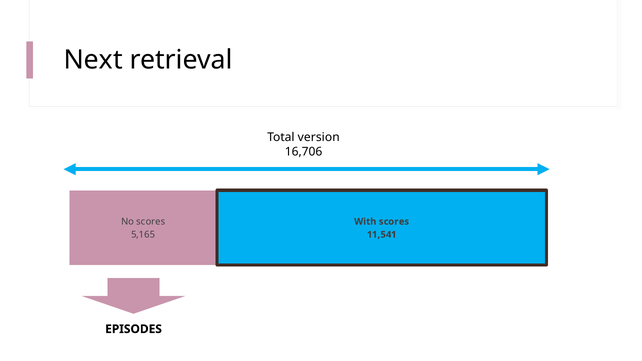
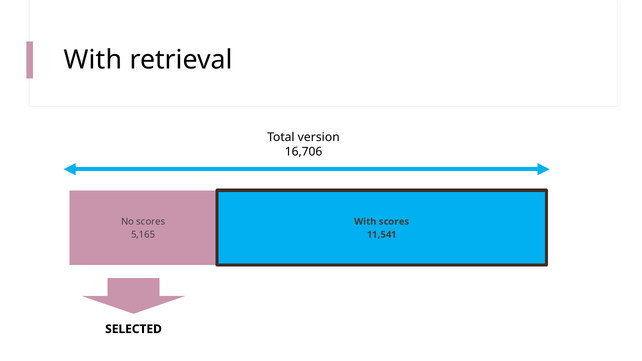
Next at (93, 60): Next -> With
EPISODES: EPISODES -> SELECTED
